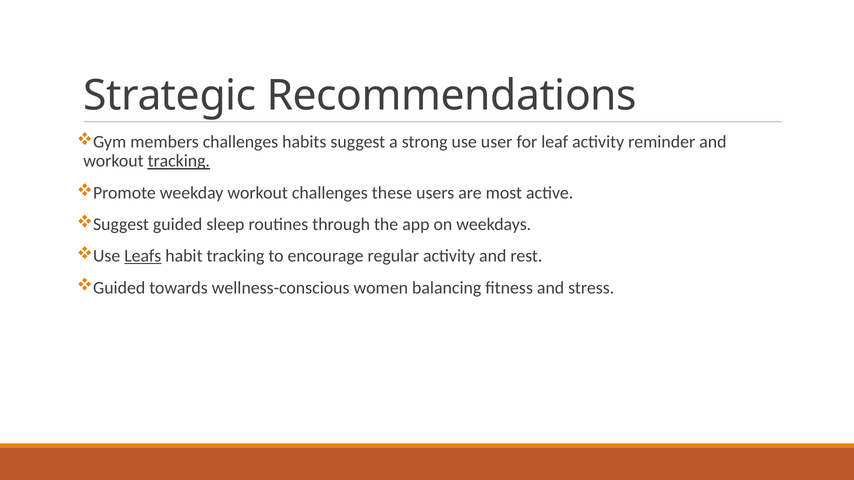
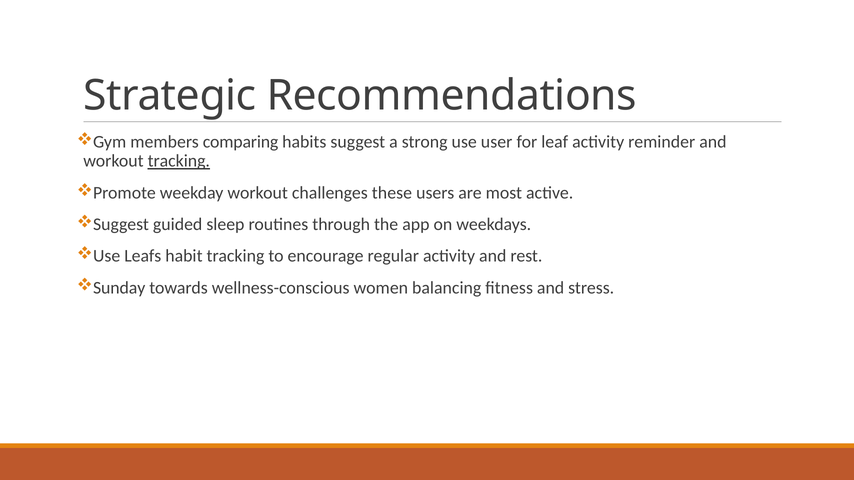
members challenges: challenges -> comparing
Leafs underline: present -> none
Guided at (119, 288): Guided -> Sunday
